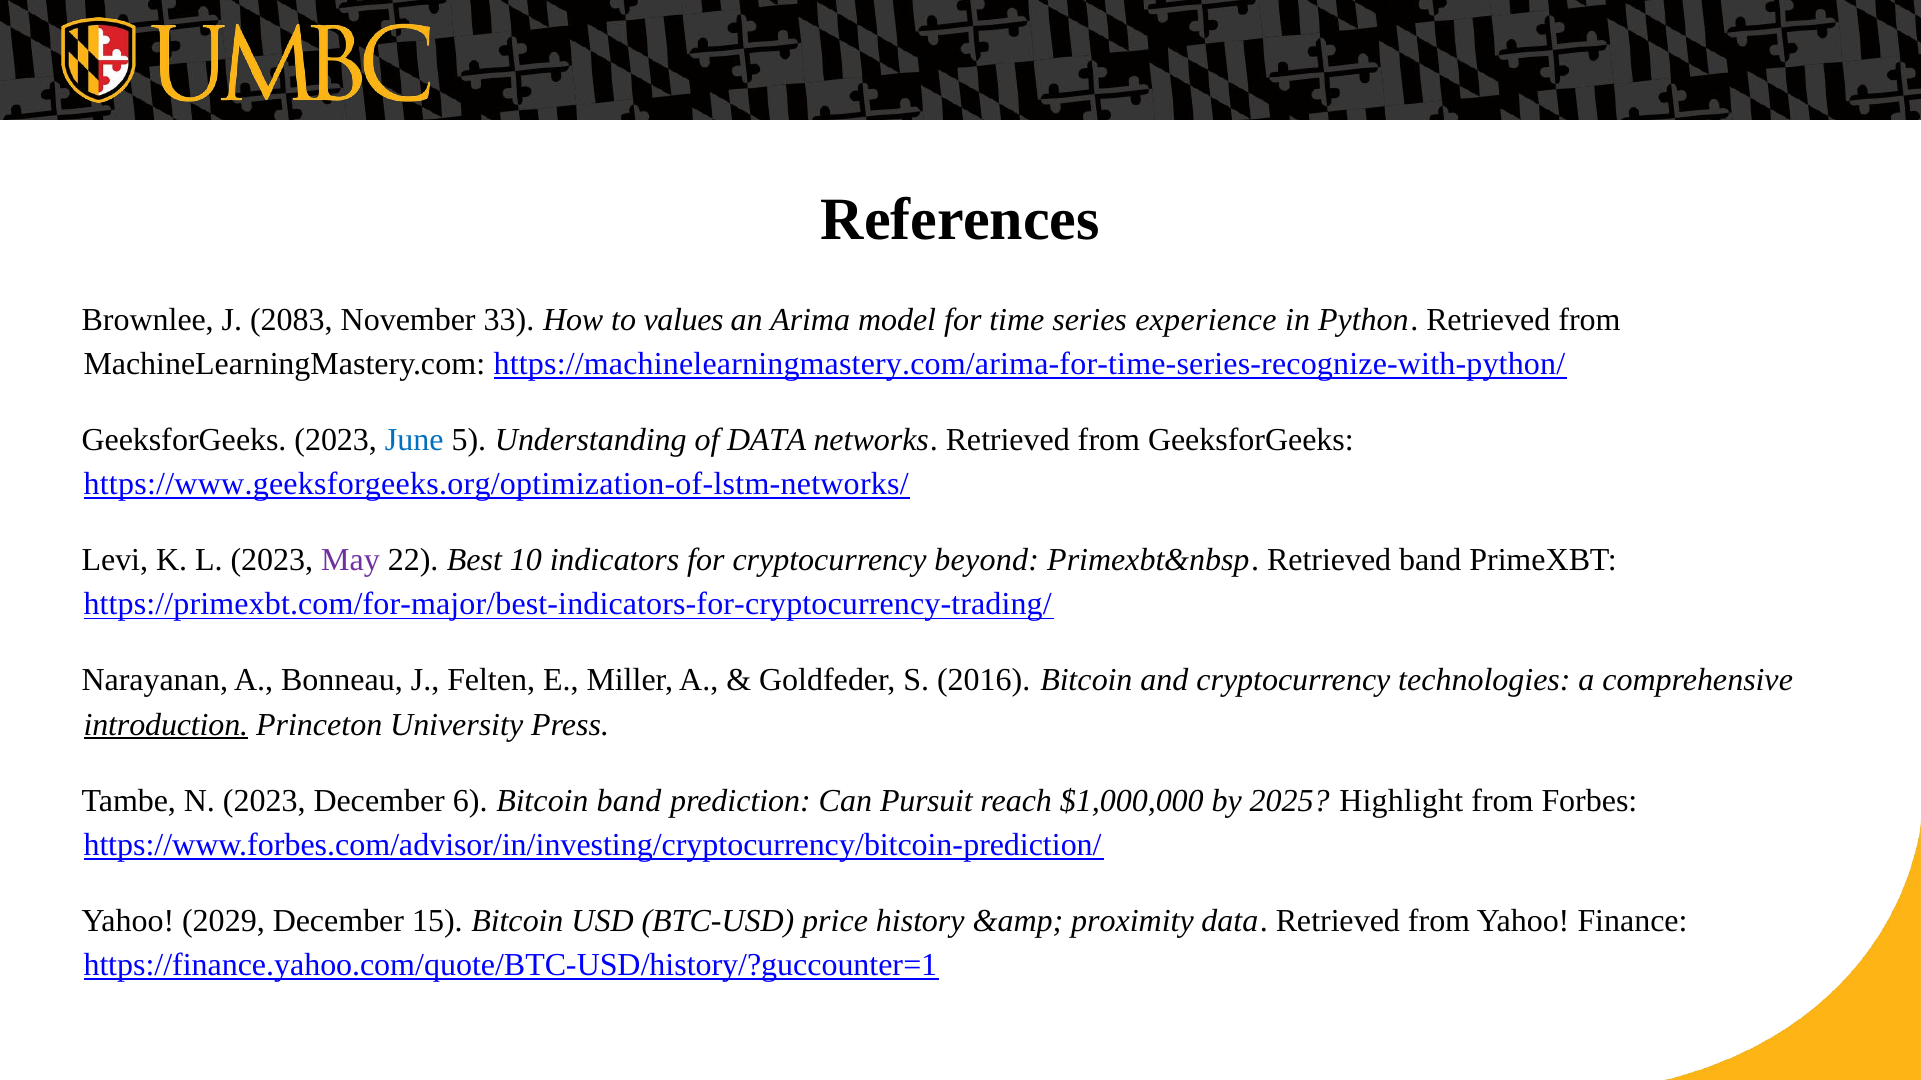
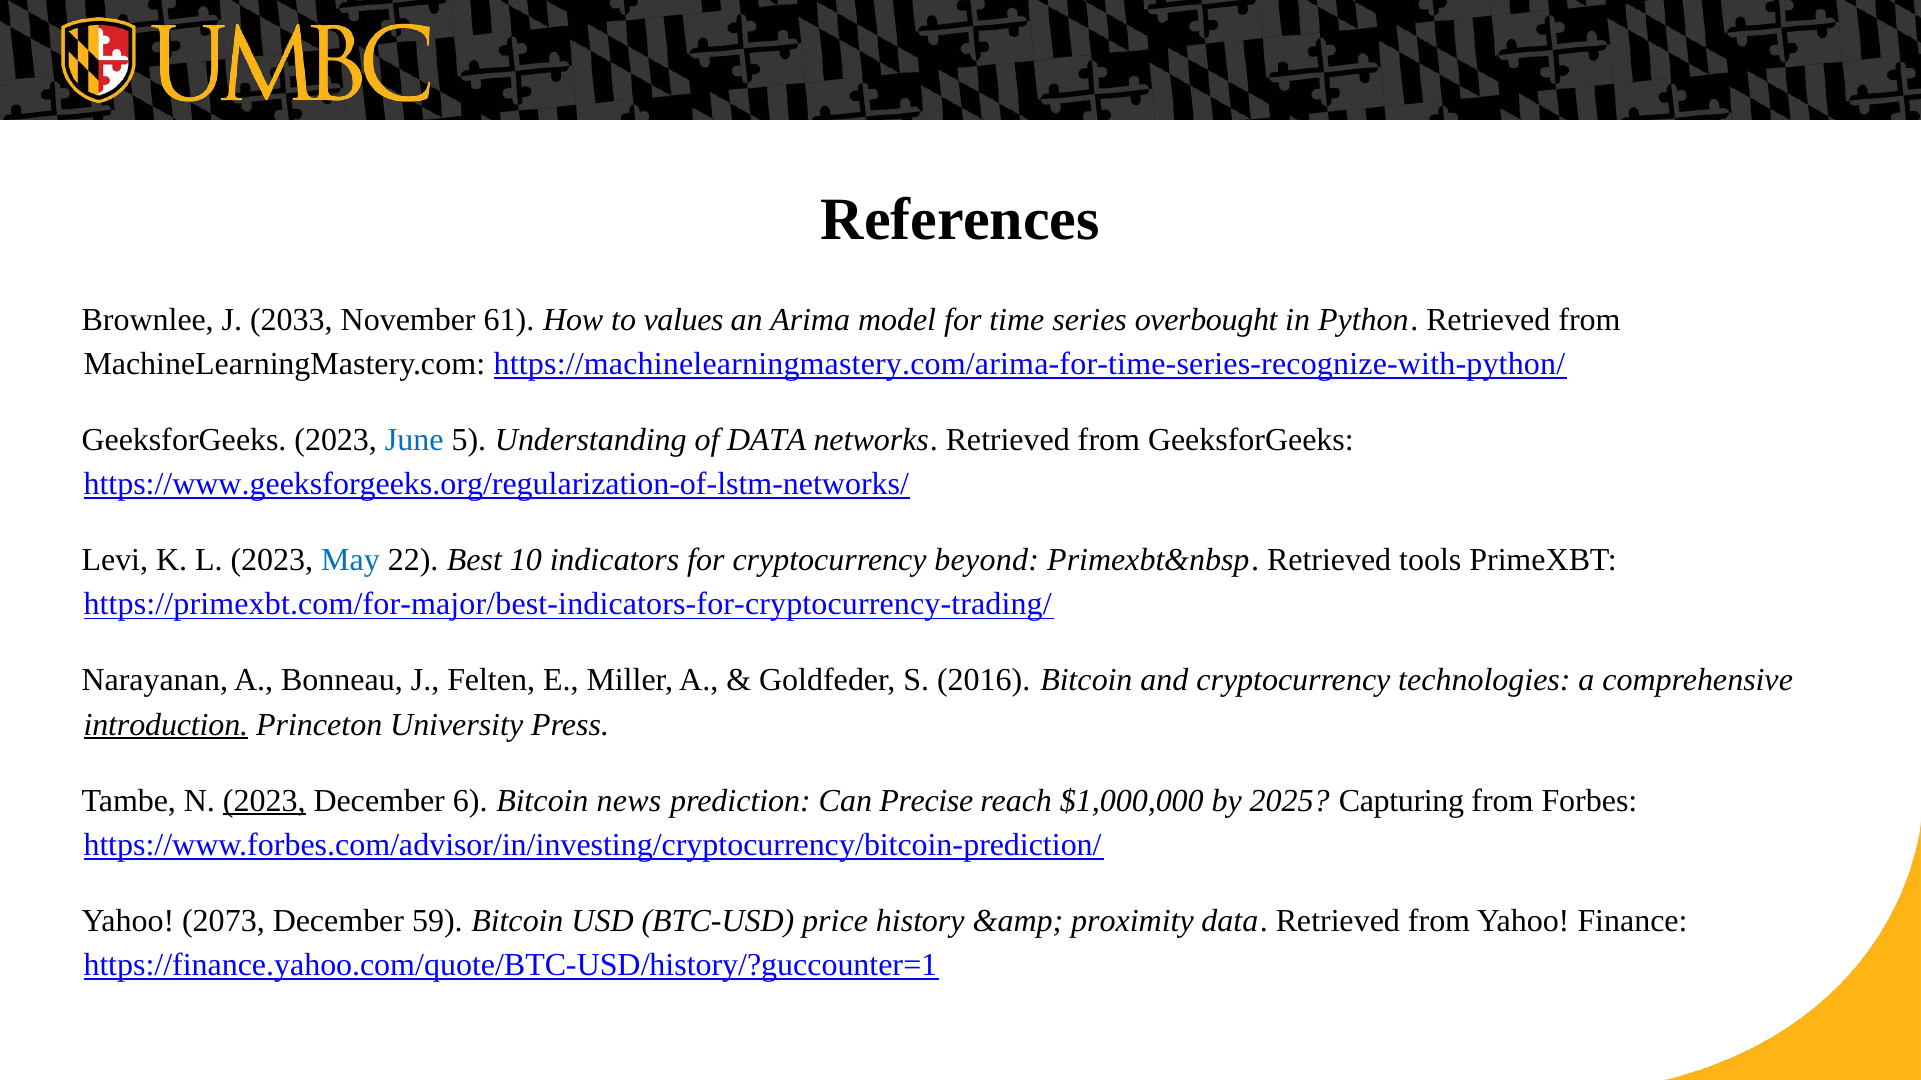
2083: 2083 -> 2033
33: 33 -> 61
experience: experience -> overbought
https://www.geeksforgeeks.org/optimization-of-lstm-networks/: https://www.geeksforgeeks.org/optimization-of-lstm-networks/ -> https://www.geeksforgeeks.org/regularization-of-lstm-networks/
May colour: purple -> blue
Retrieved band: band -> tools
2023 at (264, 801) underline: none -> present
Bitcoin band: band -> news
Pursuit: Pursuit -> Precise
Highlight: Highlight -> Capturing
2029: 2029 -> 2073
15: 15 -> 59
